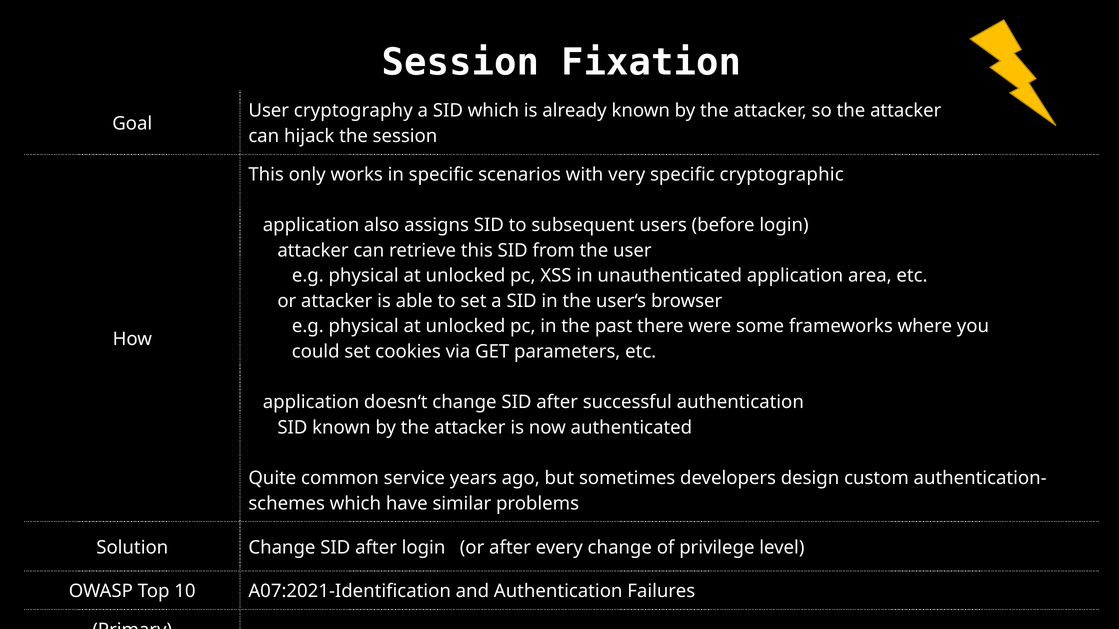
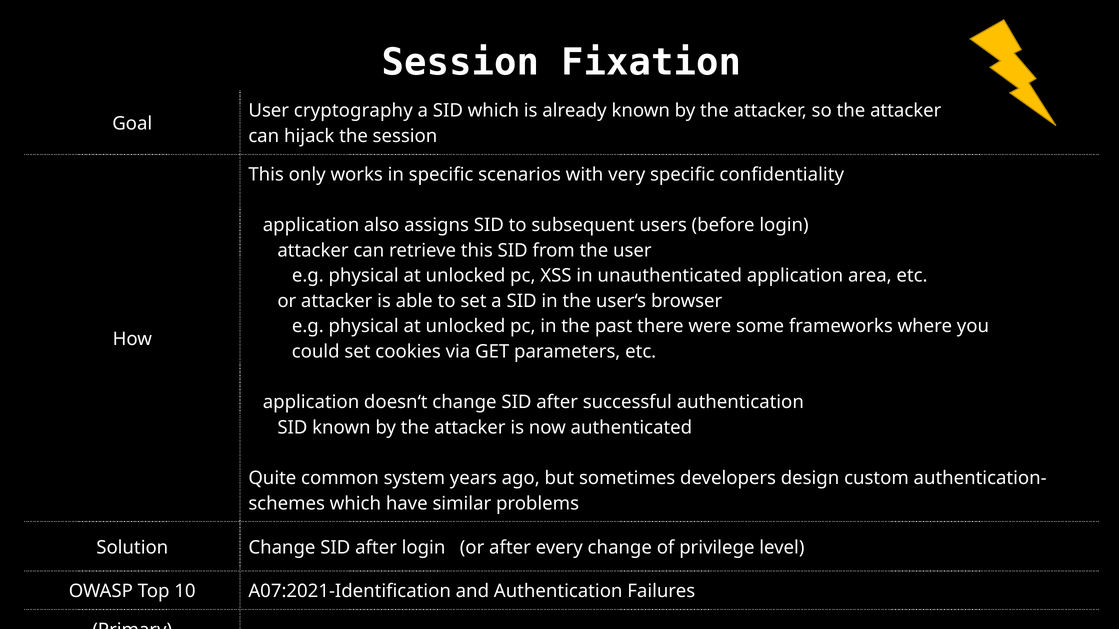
cryptographic: cryptographic -> confidentiality
service: service -> system
